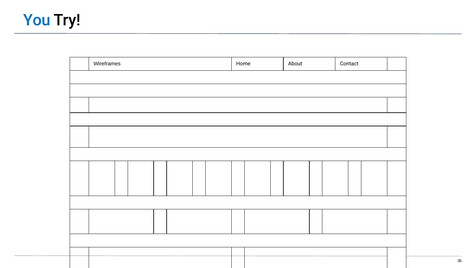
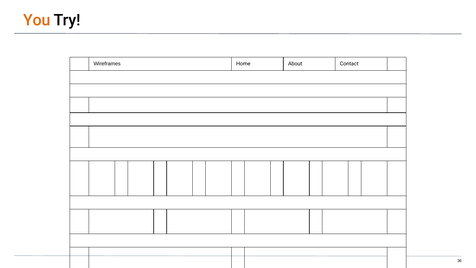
You colour: blue -> orange
